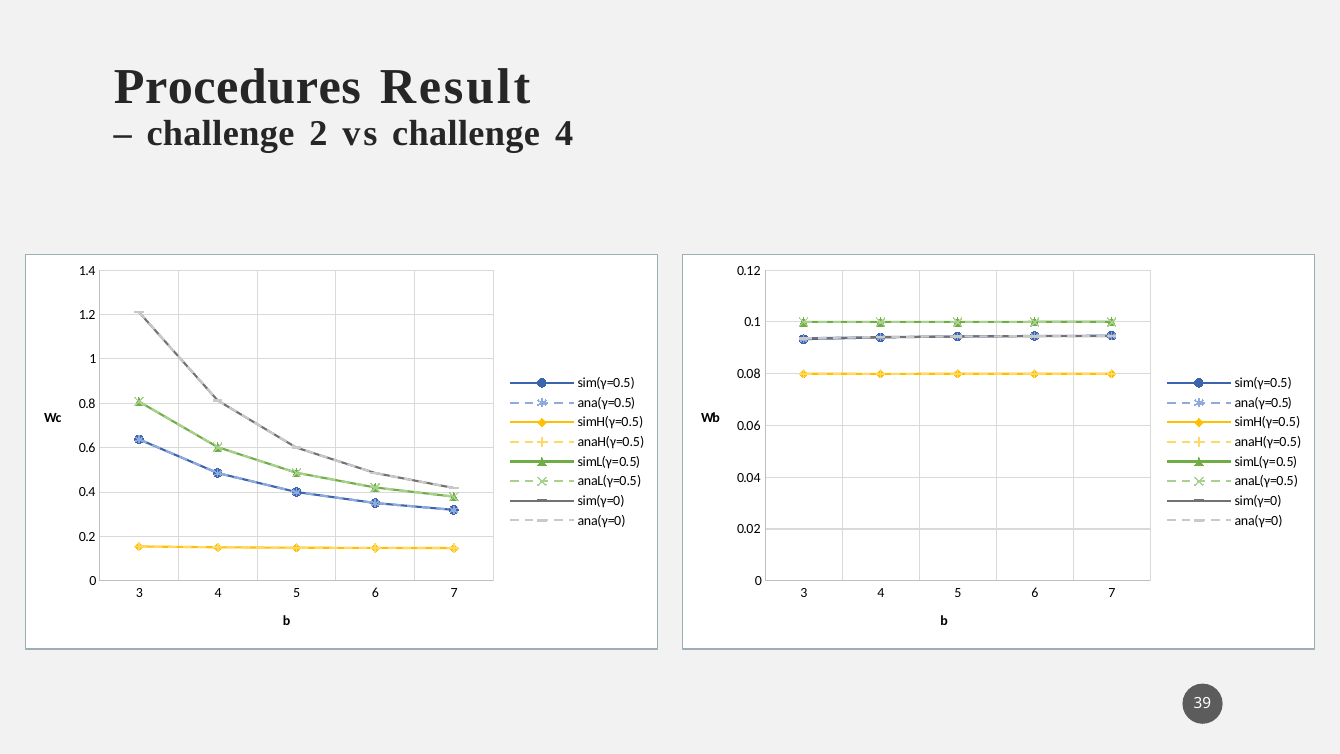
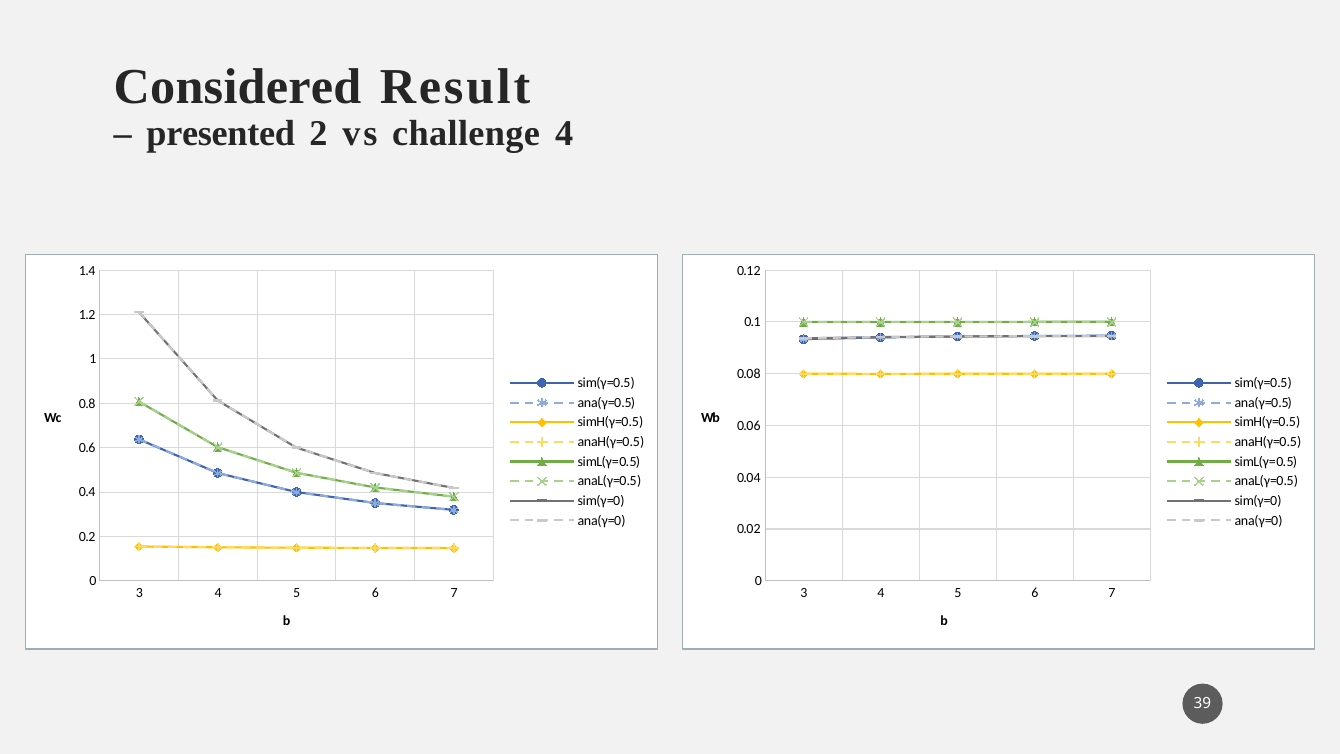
Procedures: Procedures -> Considered
challenge at (220, 134): challenge -> presented
